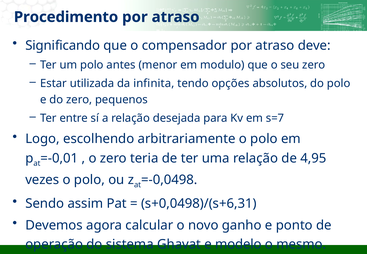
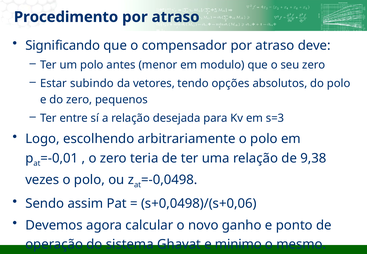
utilizada: utilizada -> subindo
infinita: infinita -> vetores
s=7: s=7 -> s=3
4,95: 4,95 -> 9,38
s+0,0498)/(s+6,31: s+0,0498)/(s+6,31 -> s+0,0498)/(s+0,06
modelo: modelo -> minimo
